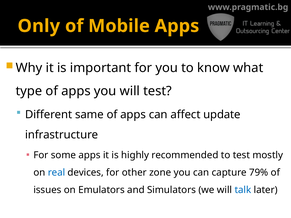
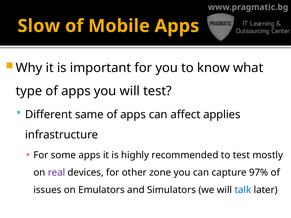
Only: Only -> Slow
update: update -> applies
real colour: blue -> purple
79%: 79% -> 97%
